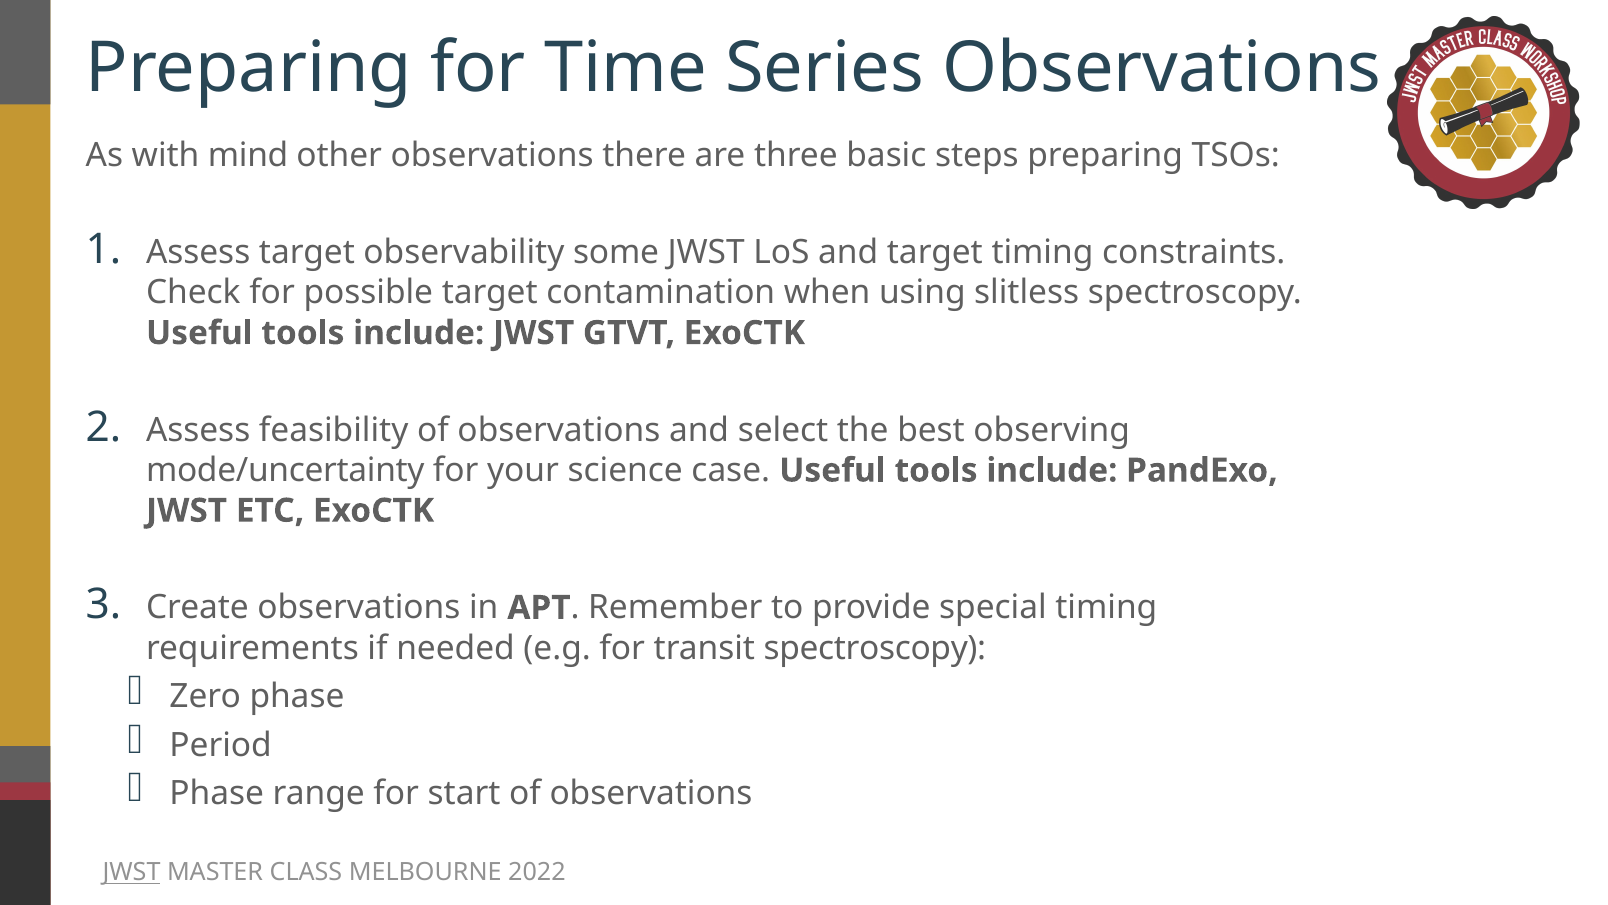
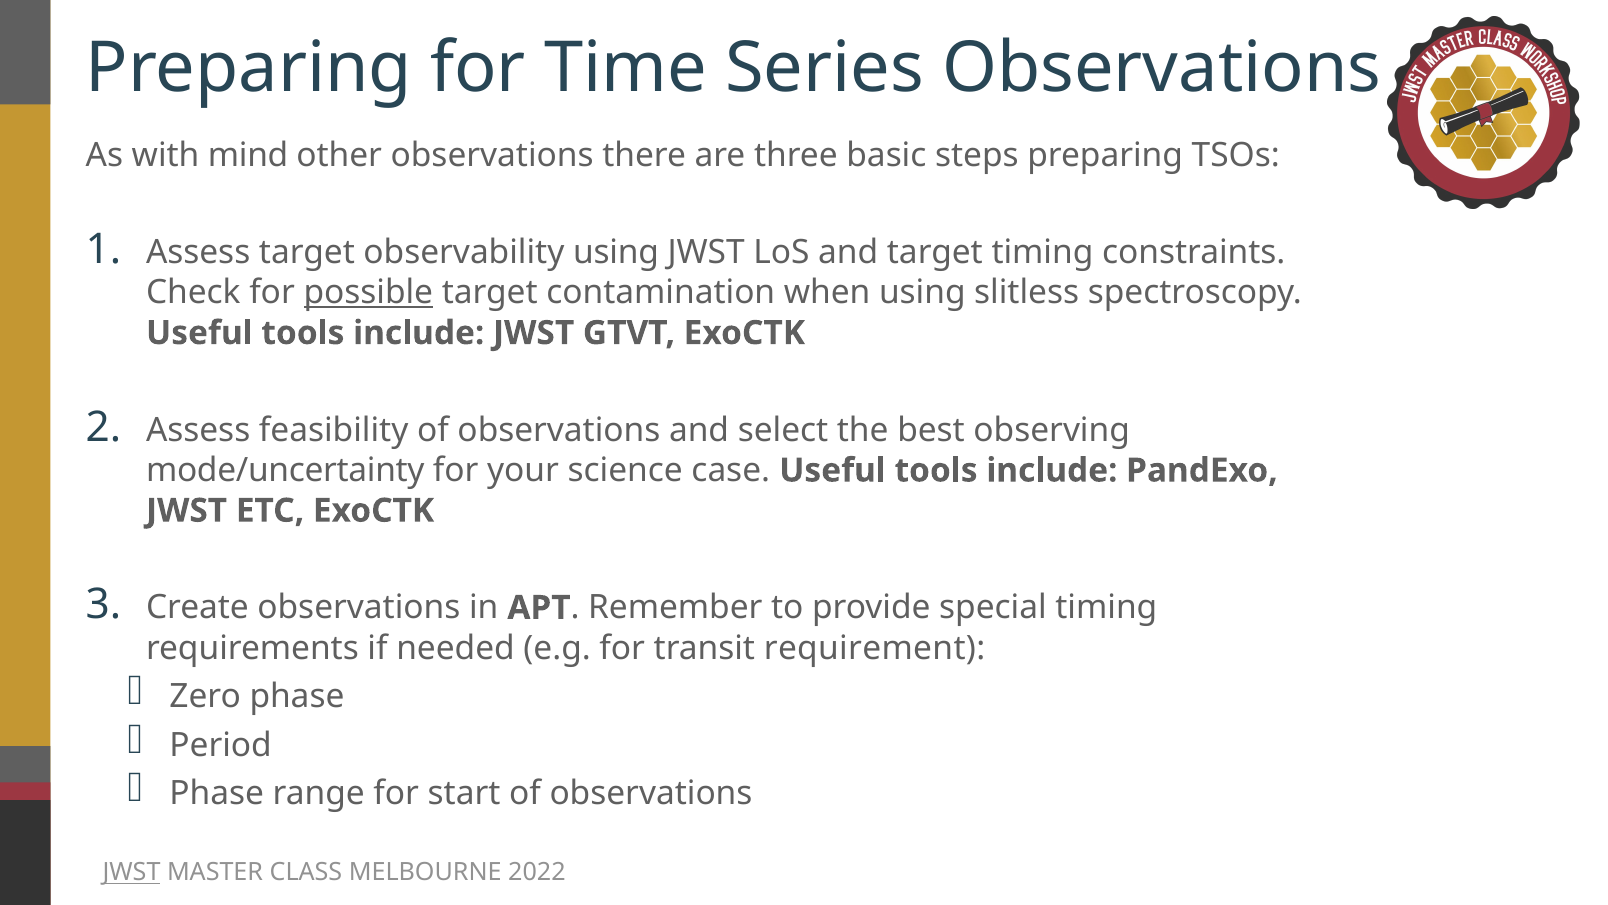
observability some: some -> using
possible underline: none -> present
transit spectroscopy: spectroscopy -> requirement
